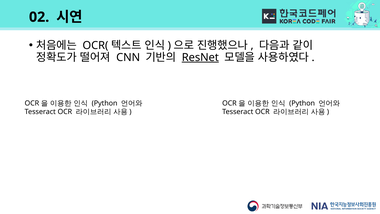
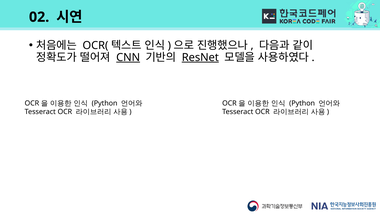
CNN underline: none -> present
